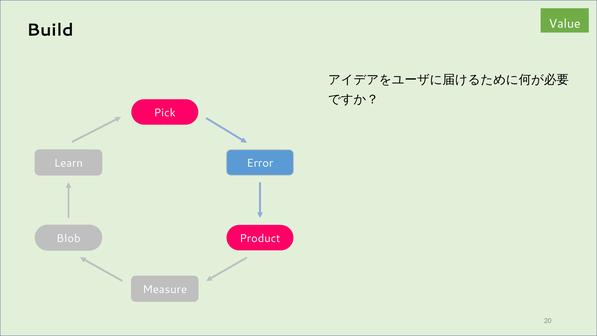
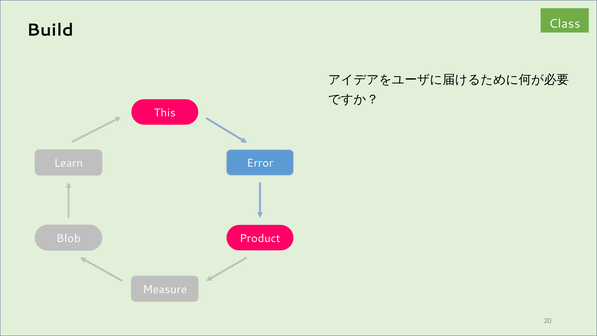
Value: Value -> Class
Pick: Pick -> This
